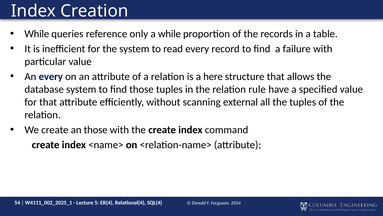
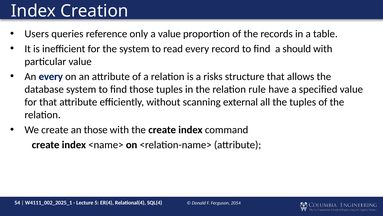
While at (37, 34): While -> Users
a while: while -> value
failure: failure -> should
here: here -> risks
